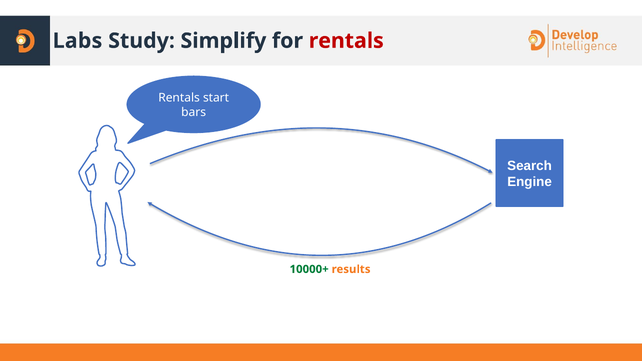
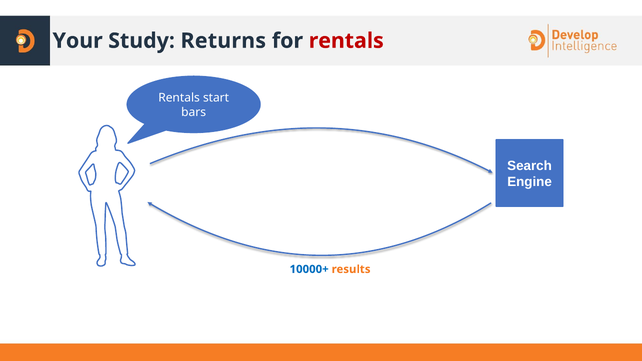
Labs: Labs -> Your
Simplify: Simplify -> Returns
10000+ colour: green -> blue
